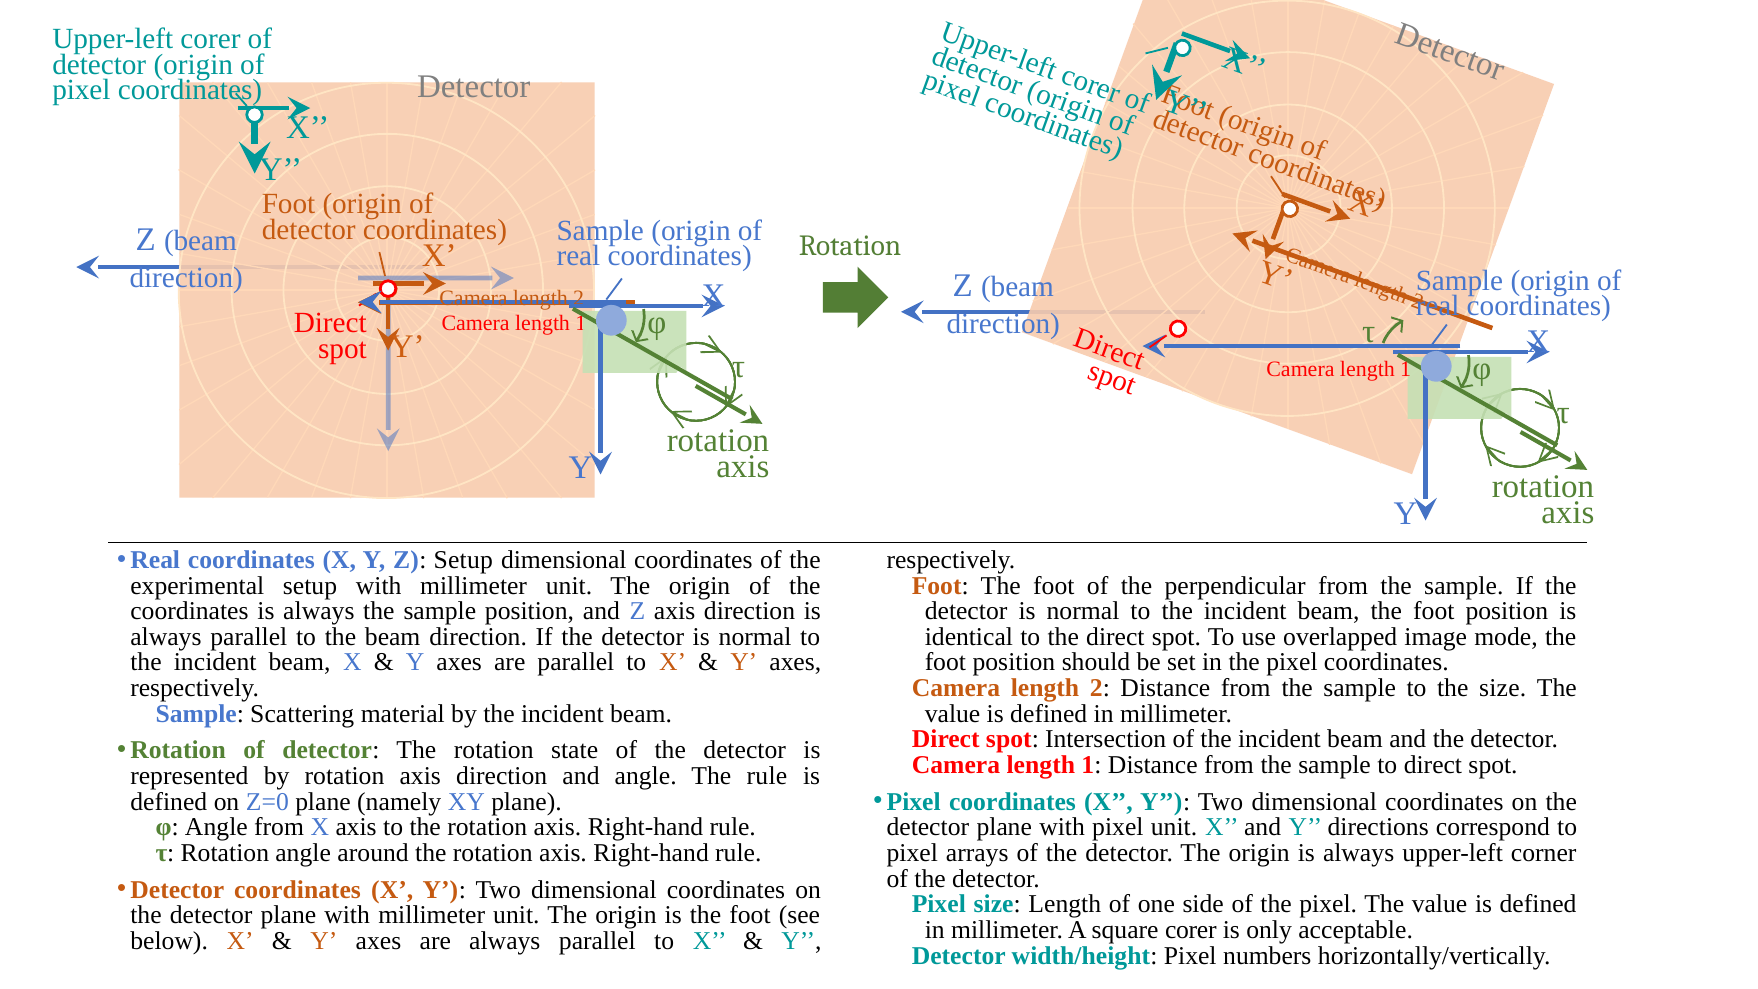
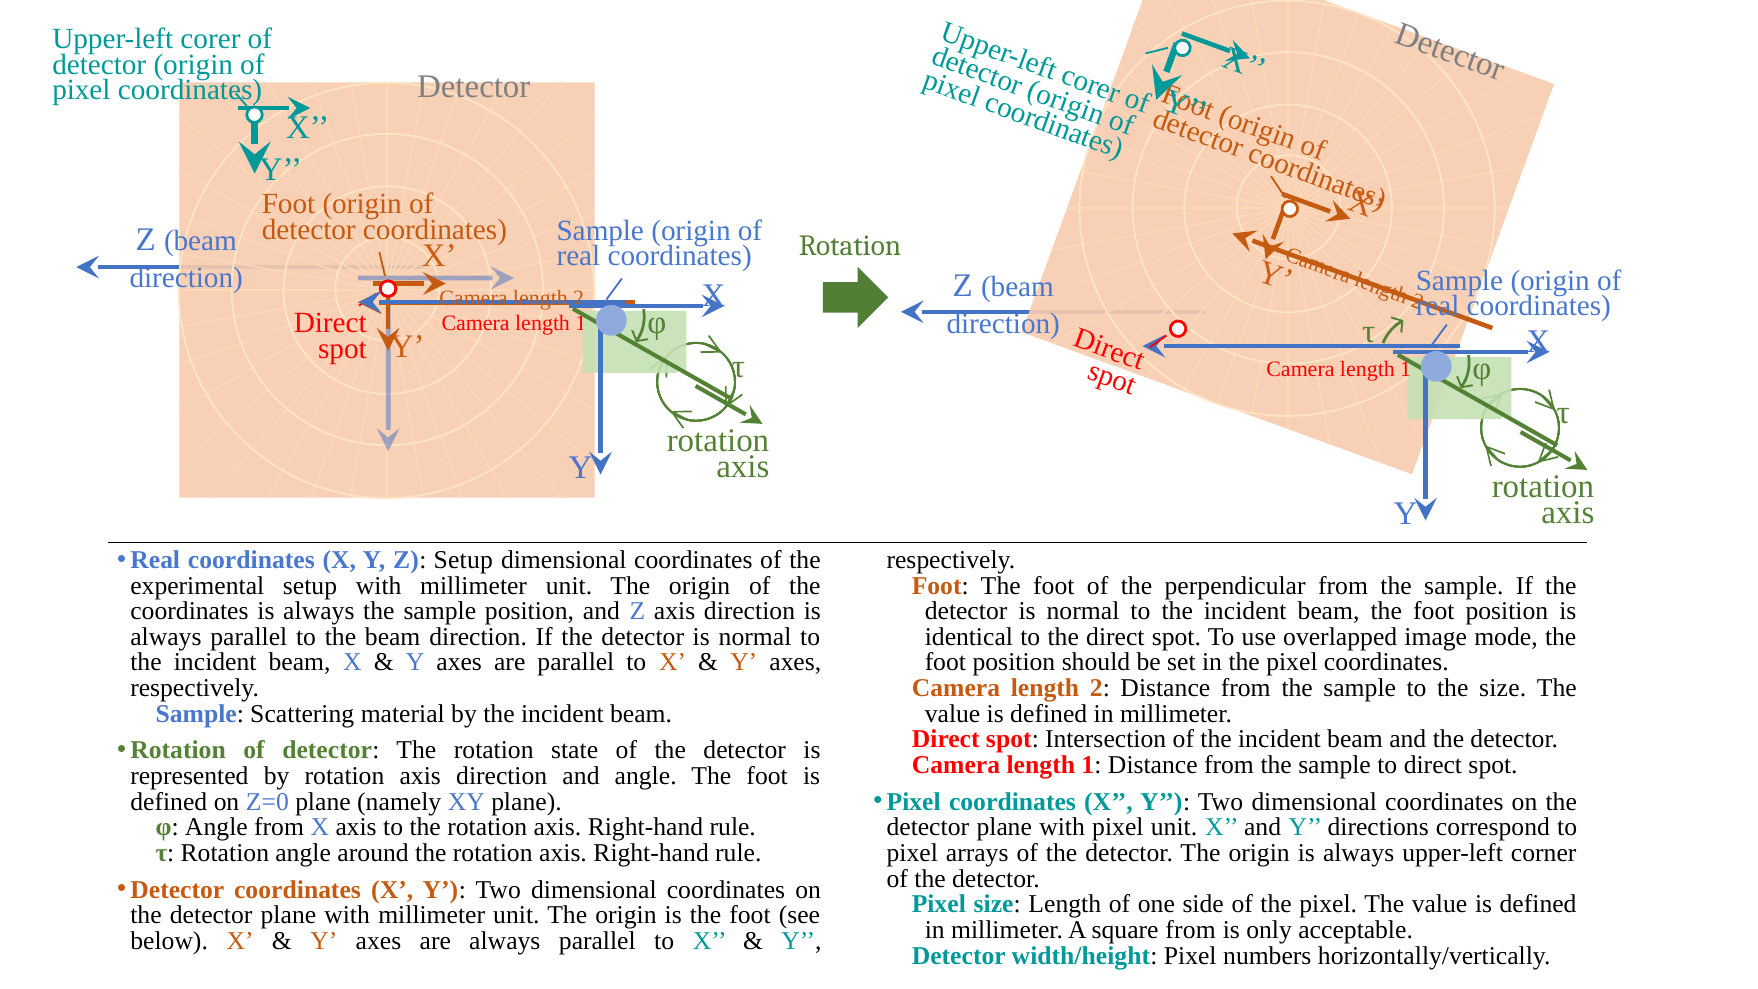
angle The rule: rule -> foot
square corer: corer -> from
